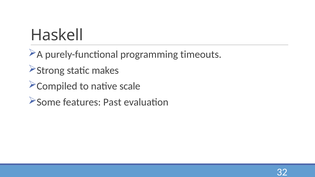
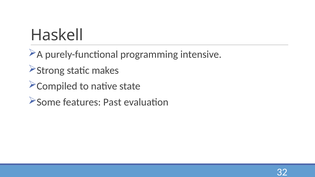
timeouts: timeouts -> intensive
scale: scale -> state
